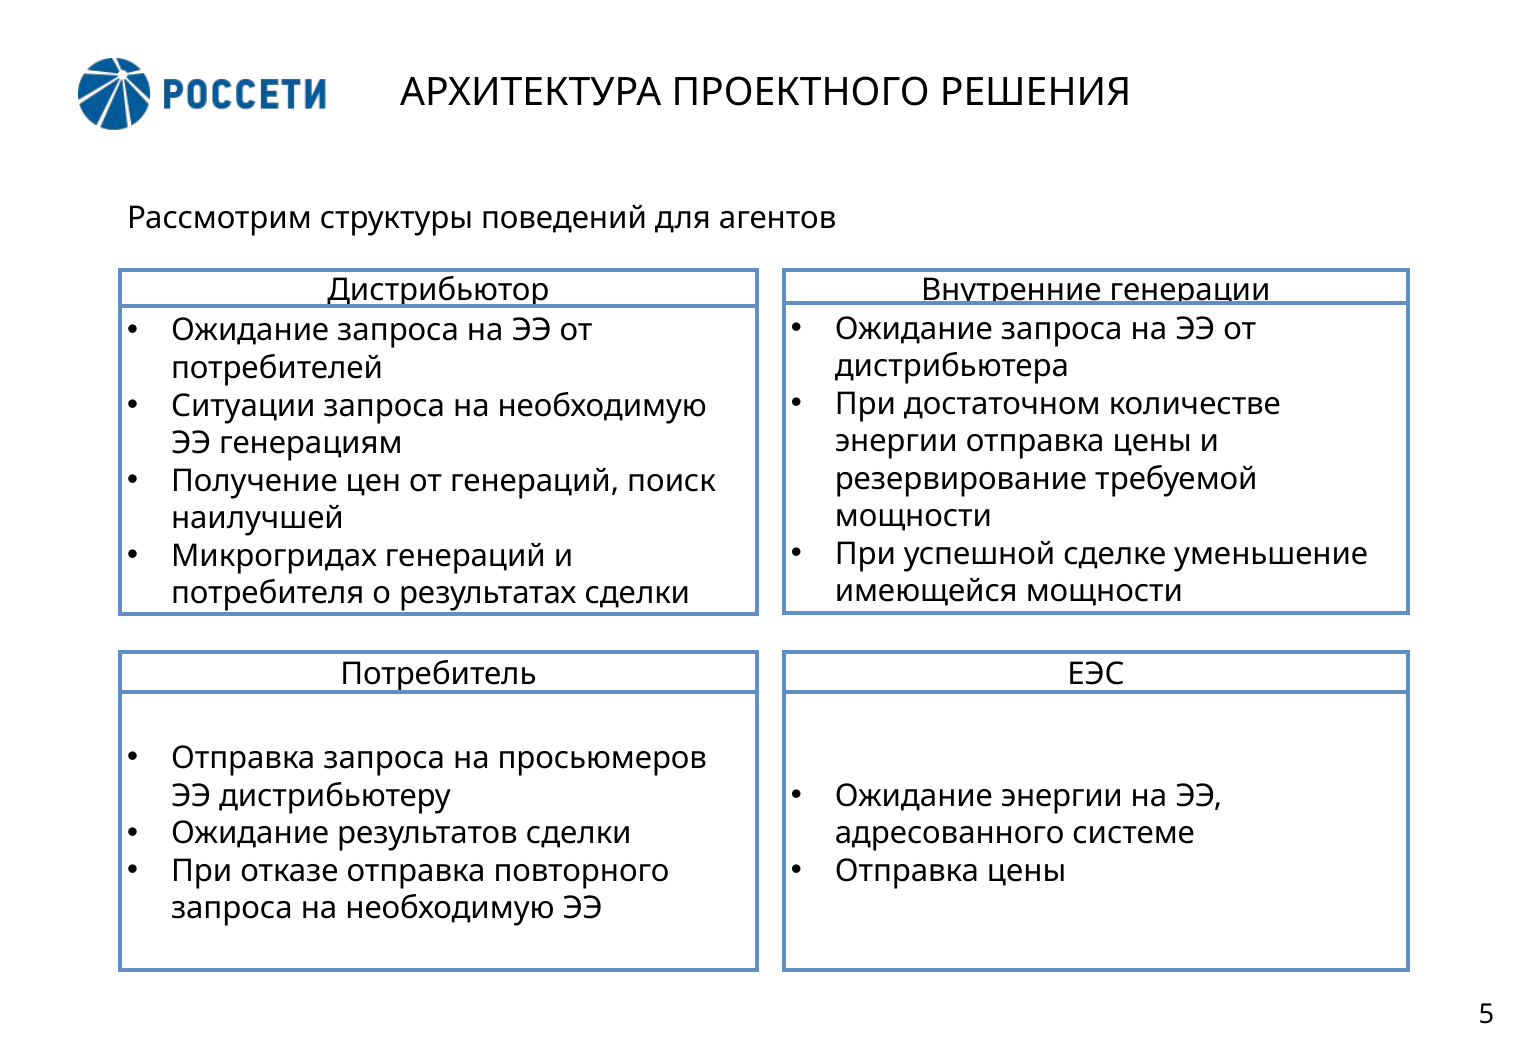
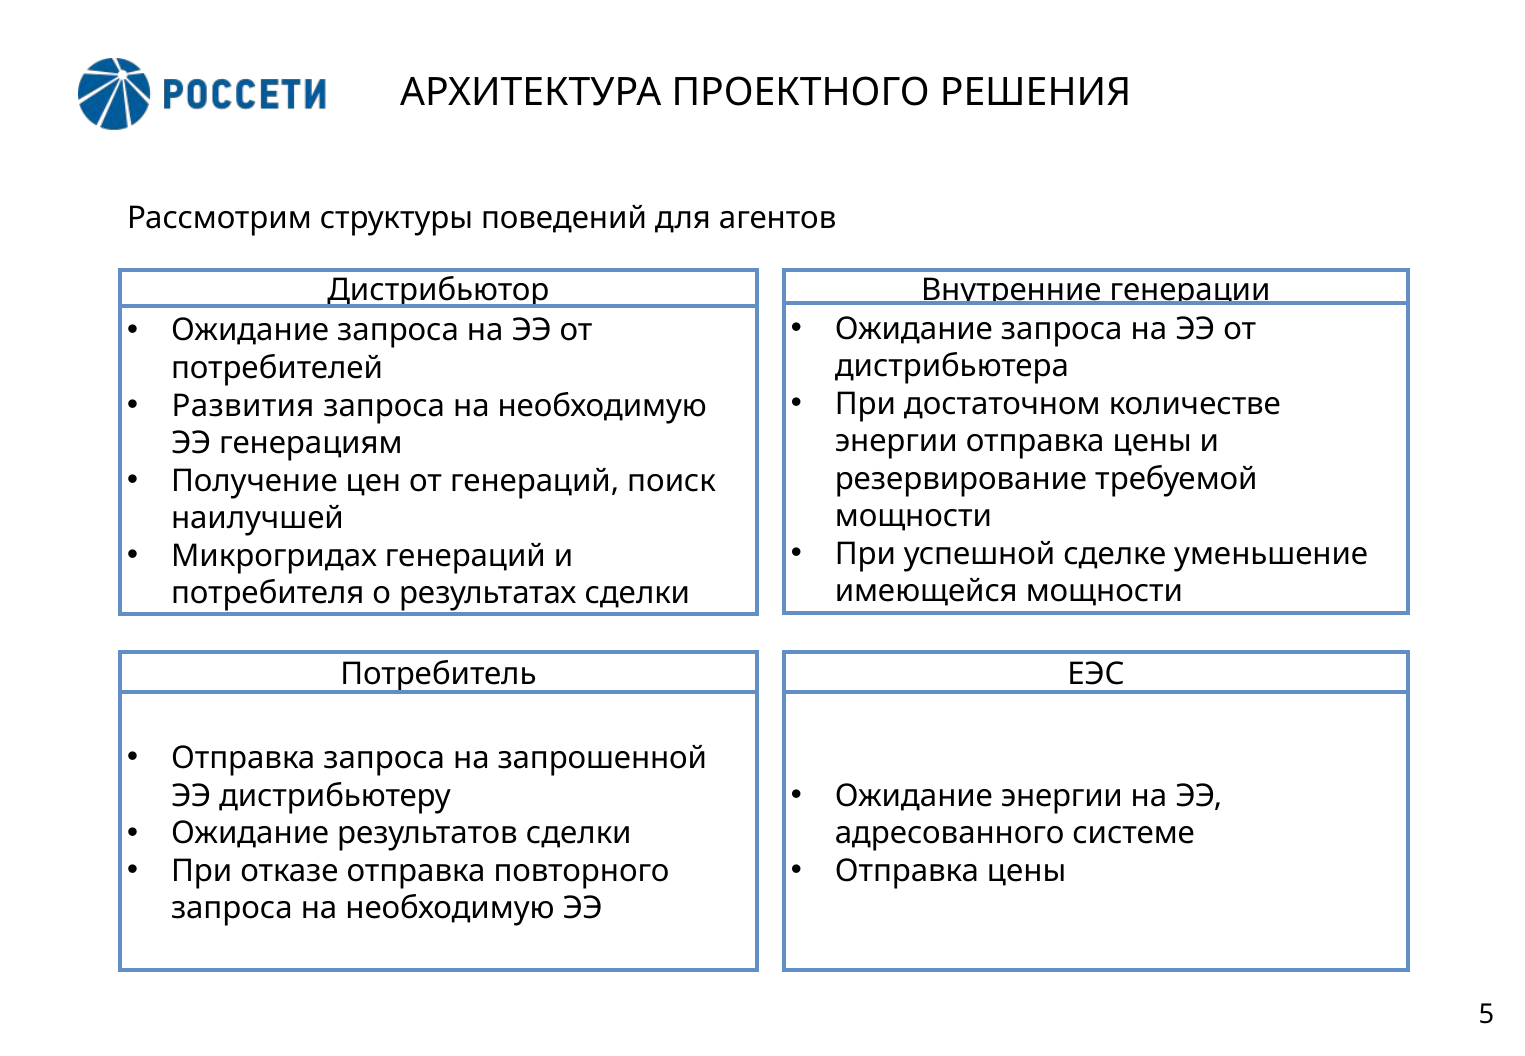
Ситуации: Ситуации -> Развития
просьюмеров: просьюмеров -> запрошенной
